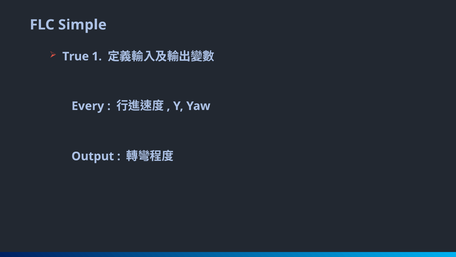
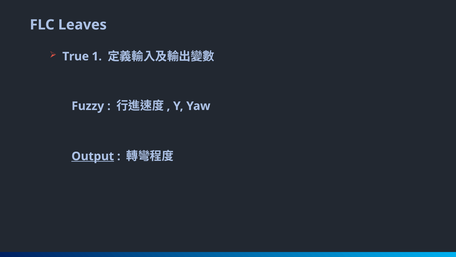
Simple: Simple -> Leaves
Every: Every -> Fuzzy
Output underline: none -> present
